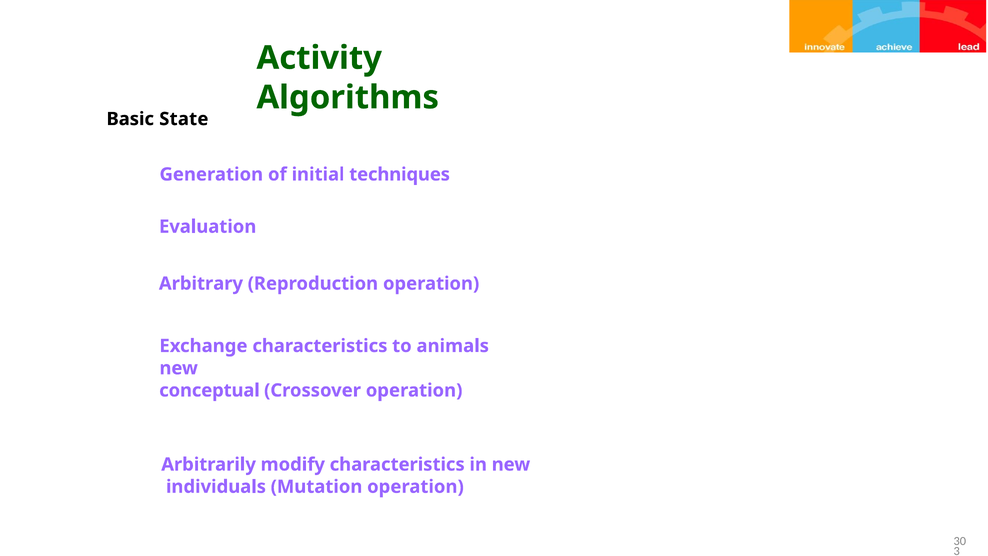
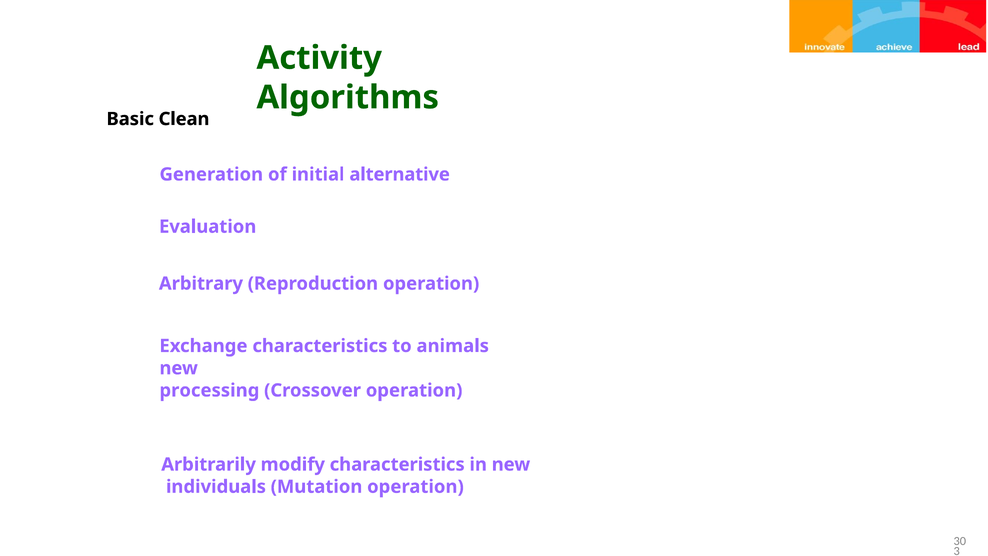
State: State -> Clean
techniques: techniques -> alternative
conceptual: conceptual -> processing
